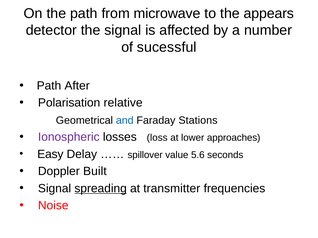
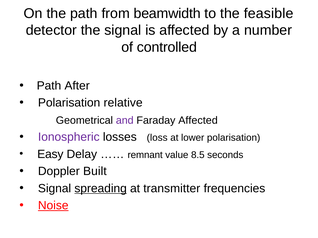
microwave: microwave -> beamwidth
appears: appears -> feasible
sucessful: sucessful -> controlled
and colour: blue -> purple
Faraday Stations: Stations -> Affected
lower approaches: approaches -> polarisation
spillover: spillover -> remnant
5.6: 5.6 -> 8.5
Noise underline: none -> present
